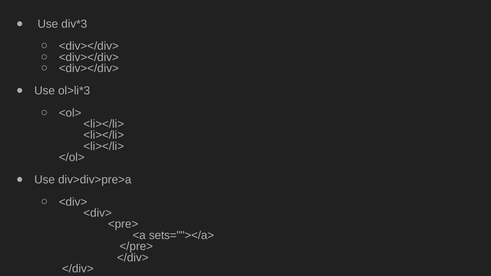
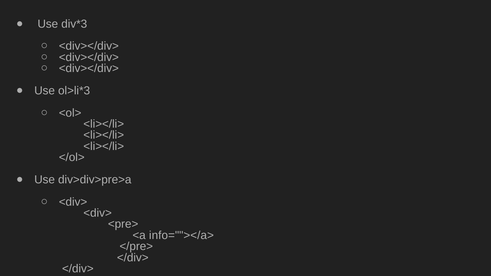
sets=""></a>: sets=""></a> -> info=""></a>
